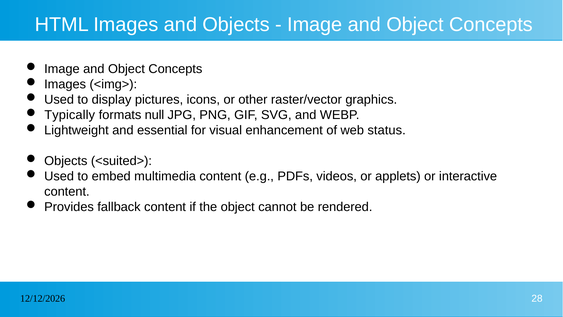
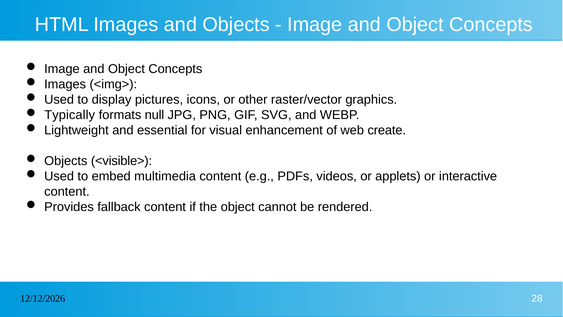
status: status -> create
<suited>: <suited> -> <visible>
